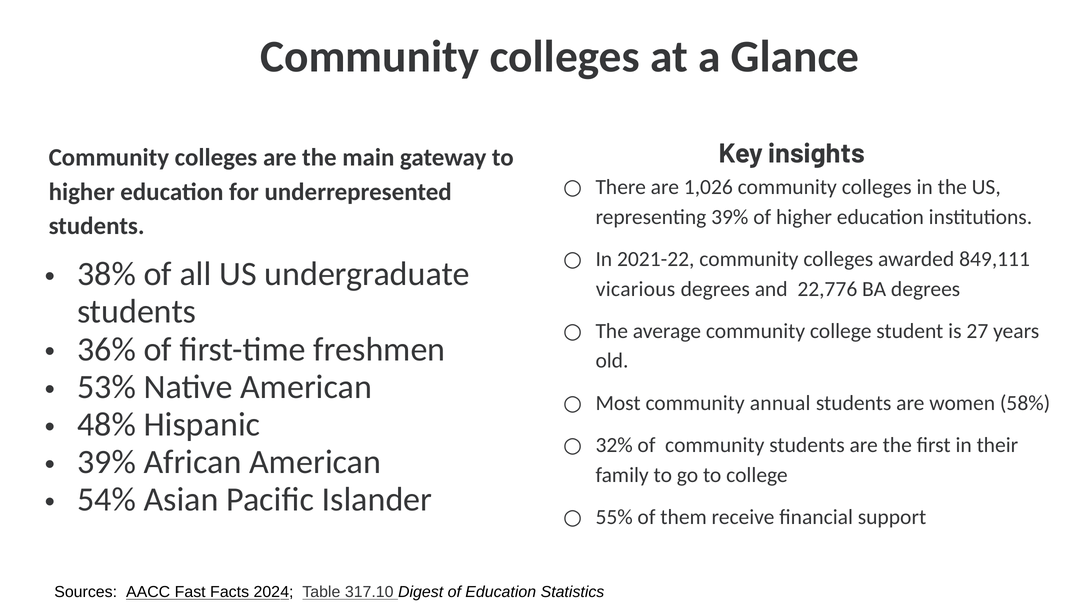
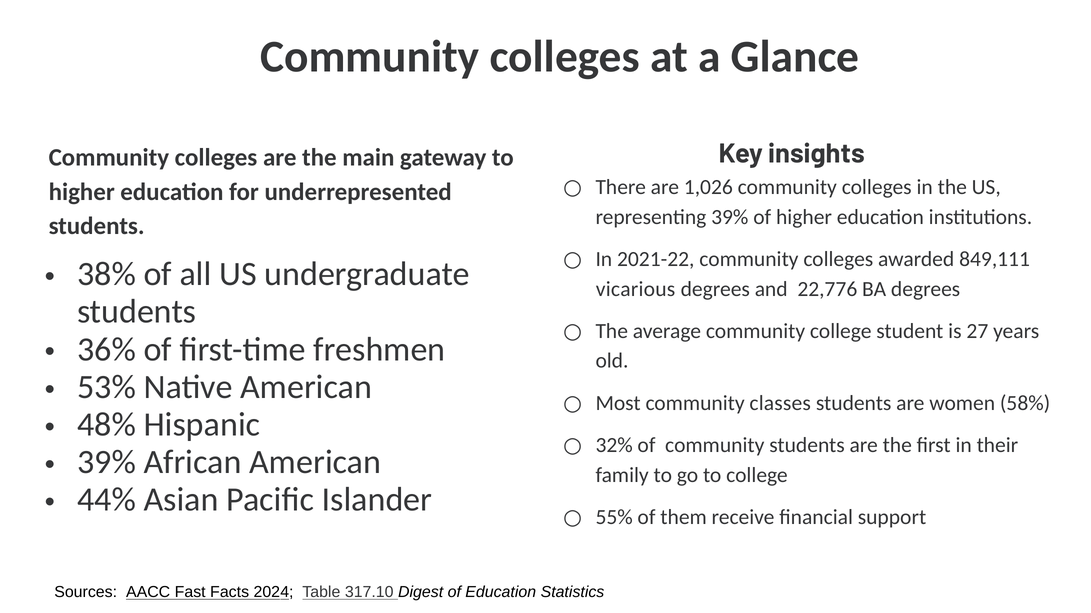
annual: annual -> classes
54%: 54% -> 44%
